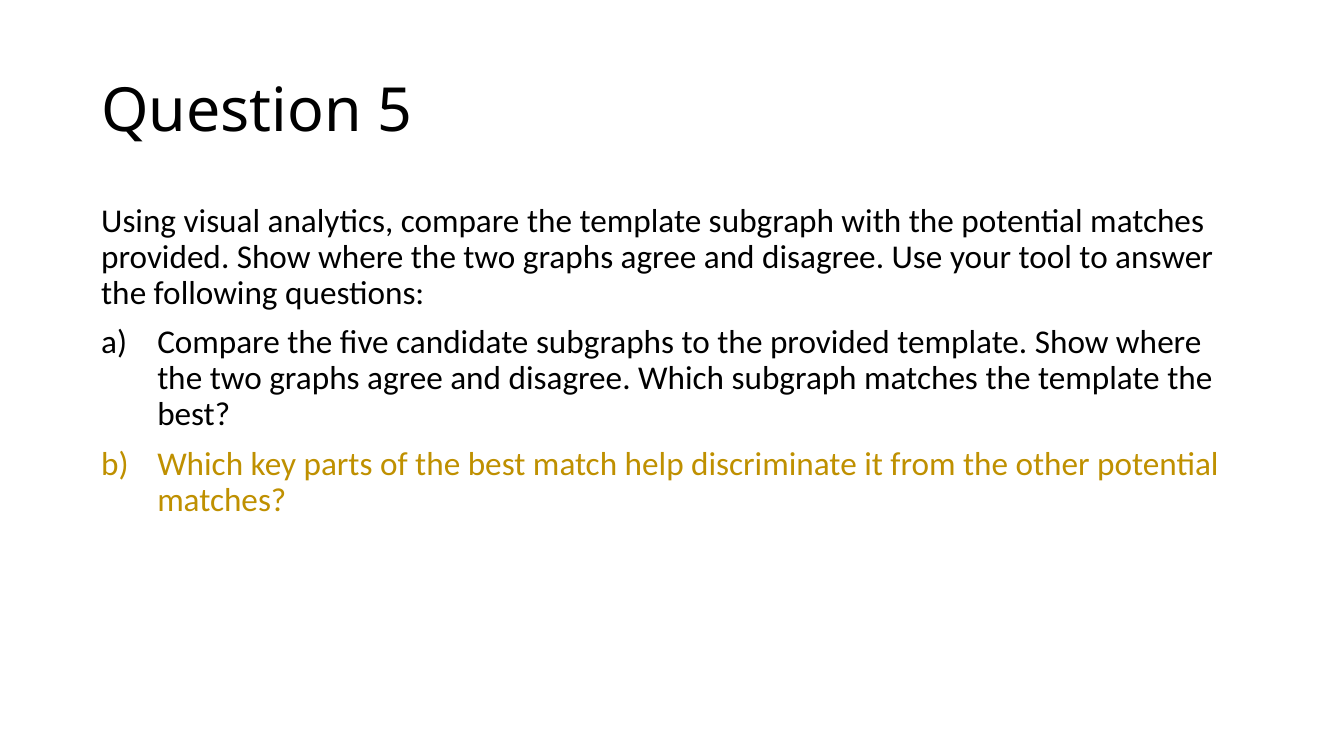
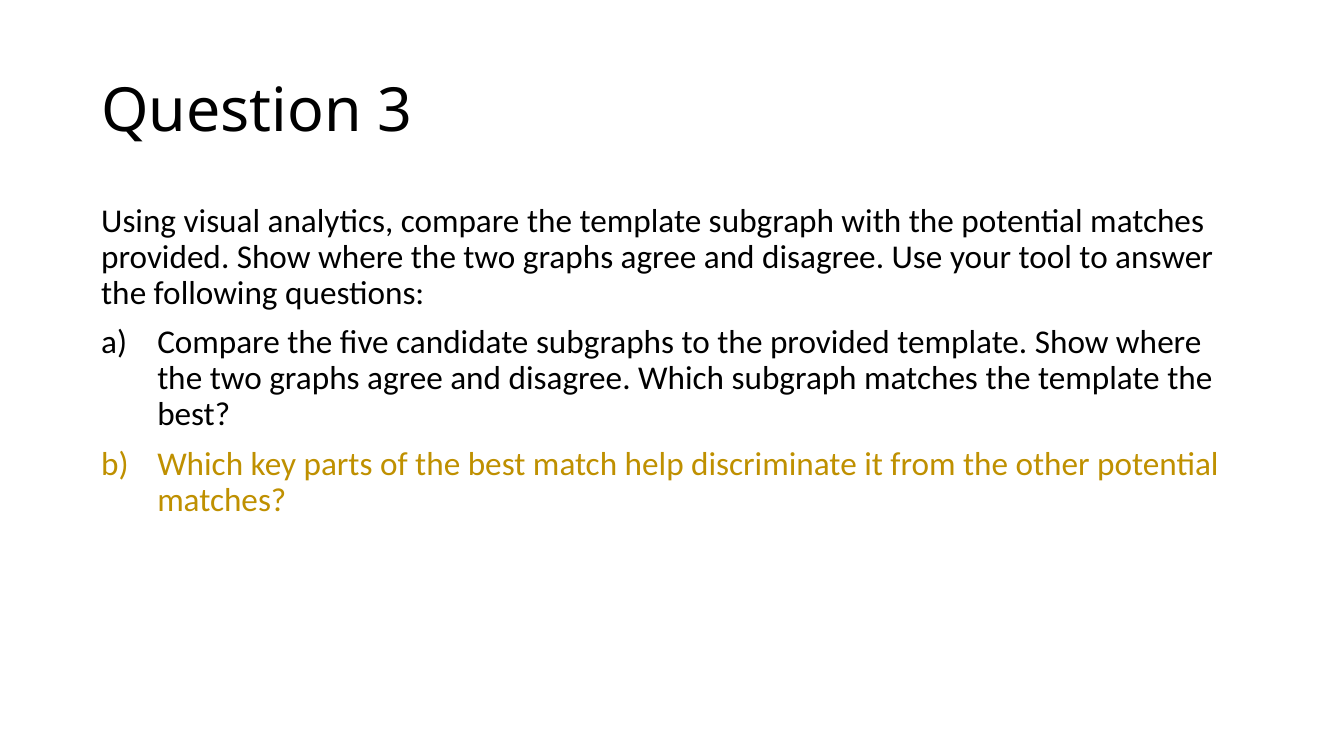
5: 5 -> 3
